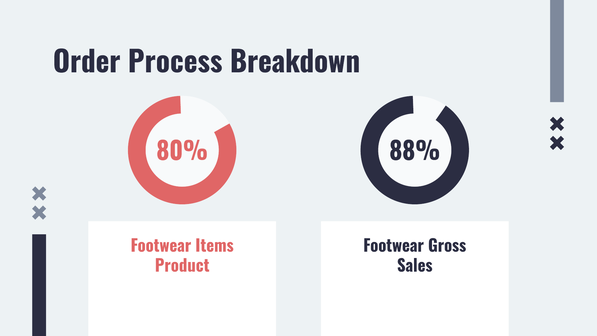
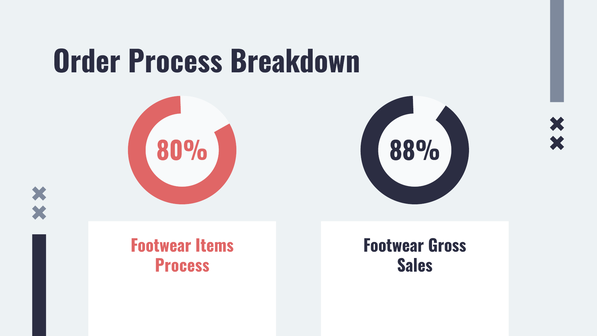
Product at (182, 266): Product -> Process
